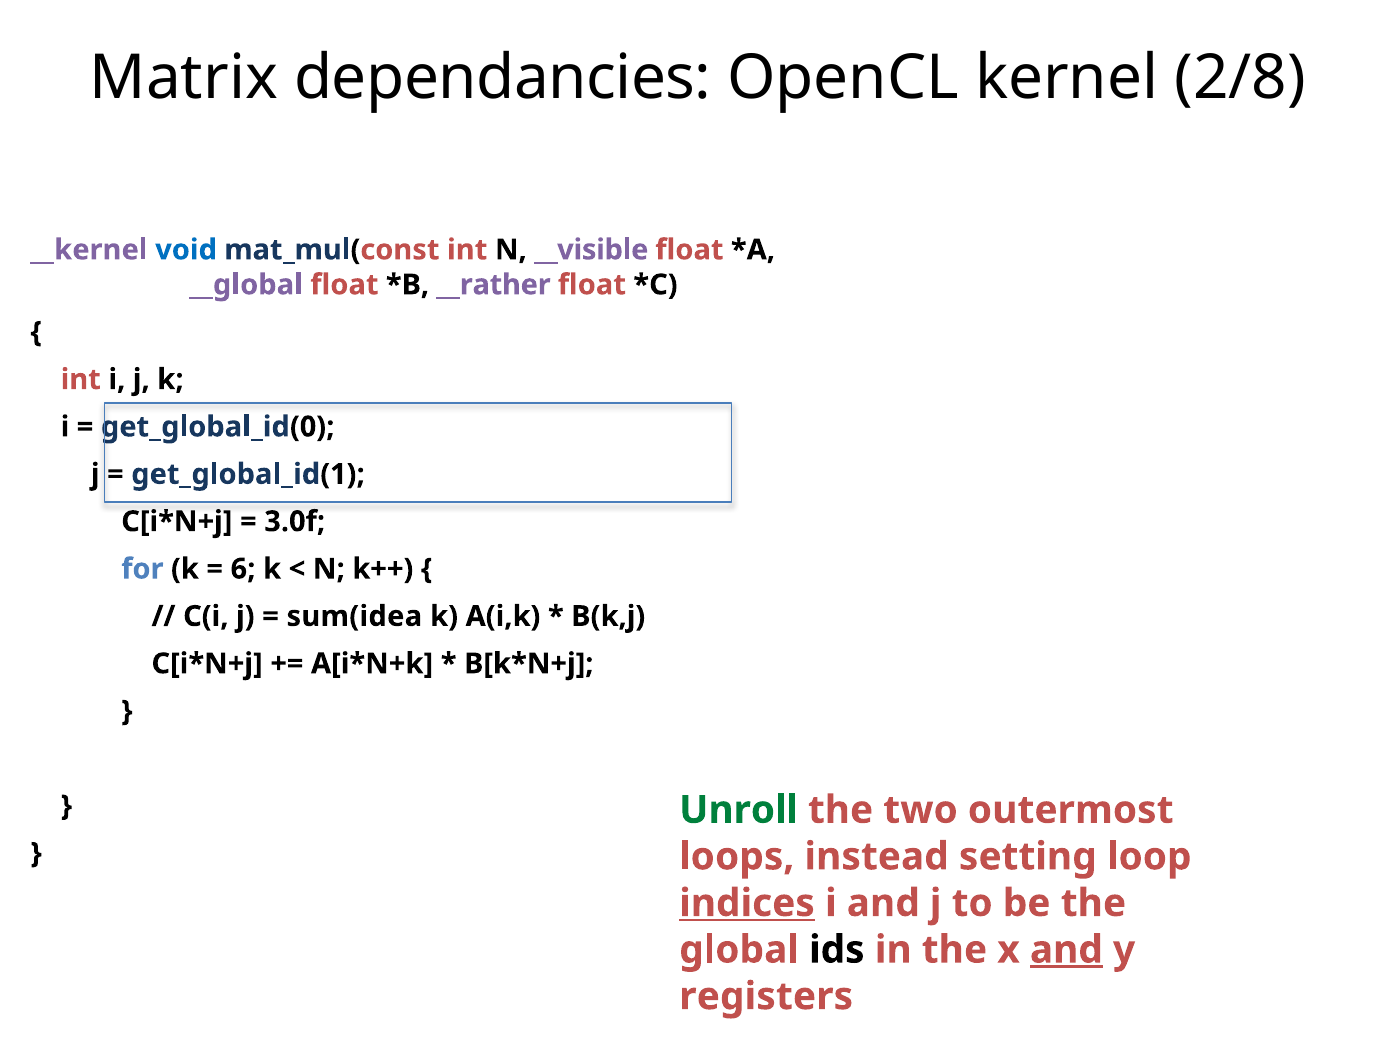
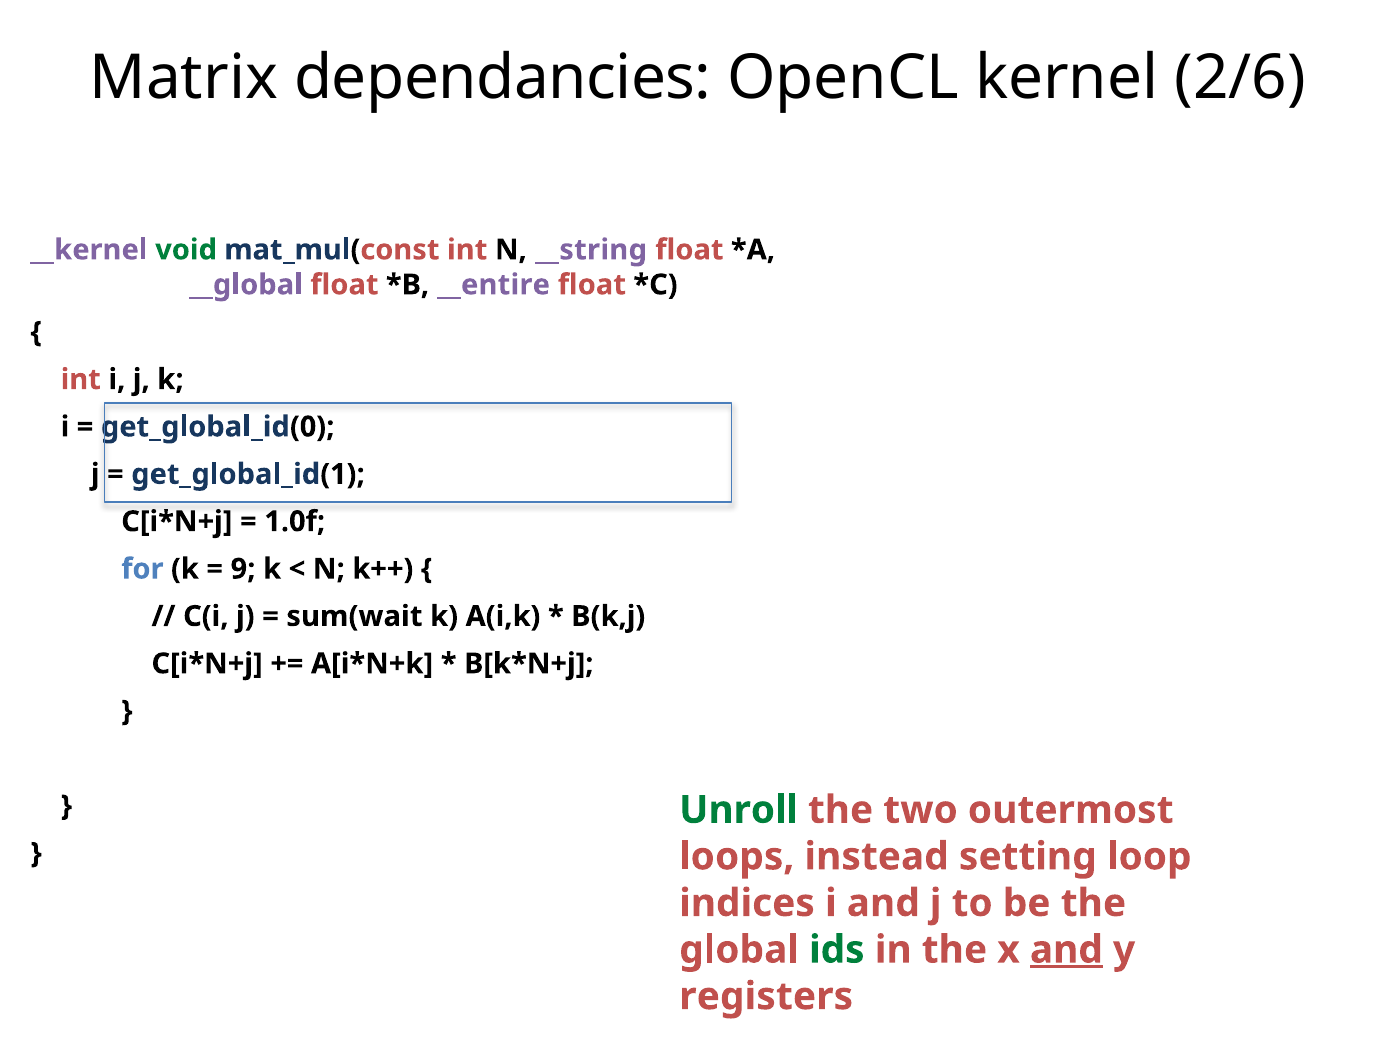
2/8: 2/8 -> 2/6
void colour: blue -> green
__visible: __visible -> __string
__rather: __rather -> __entire
3.0f: 3.0f -> 1.0f
6: 6 -> 9
sum(idea: sum(idea -> sum(wait
indices underline: present -> none
ids colour: black -> green
